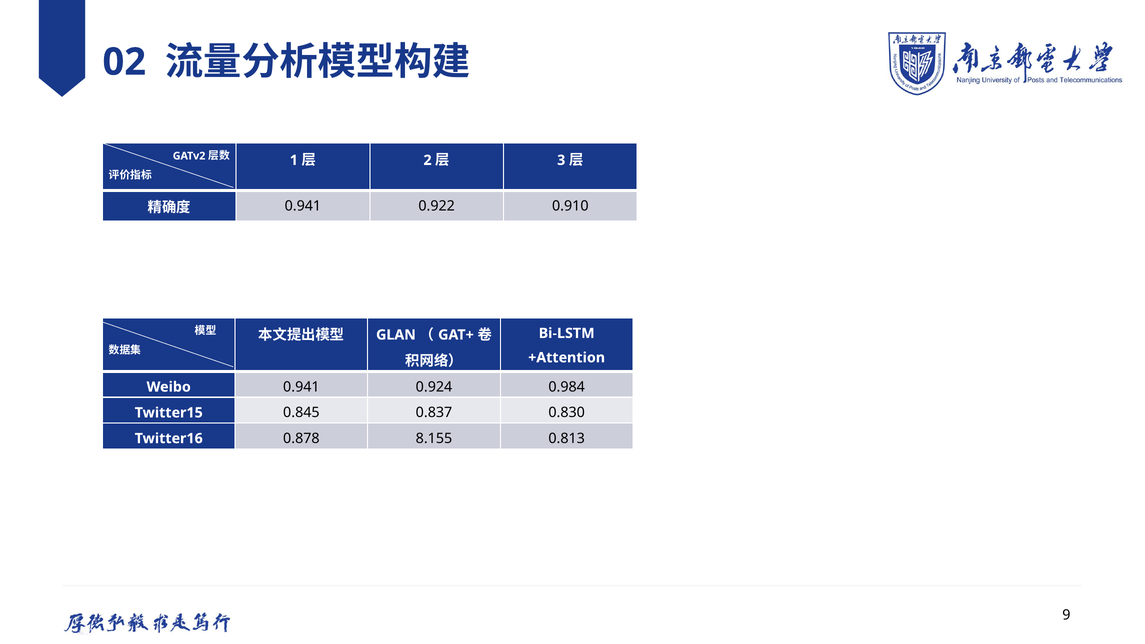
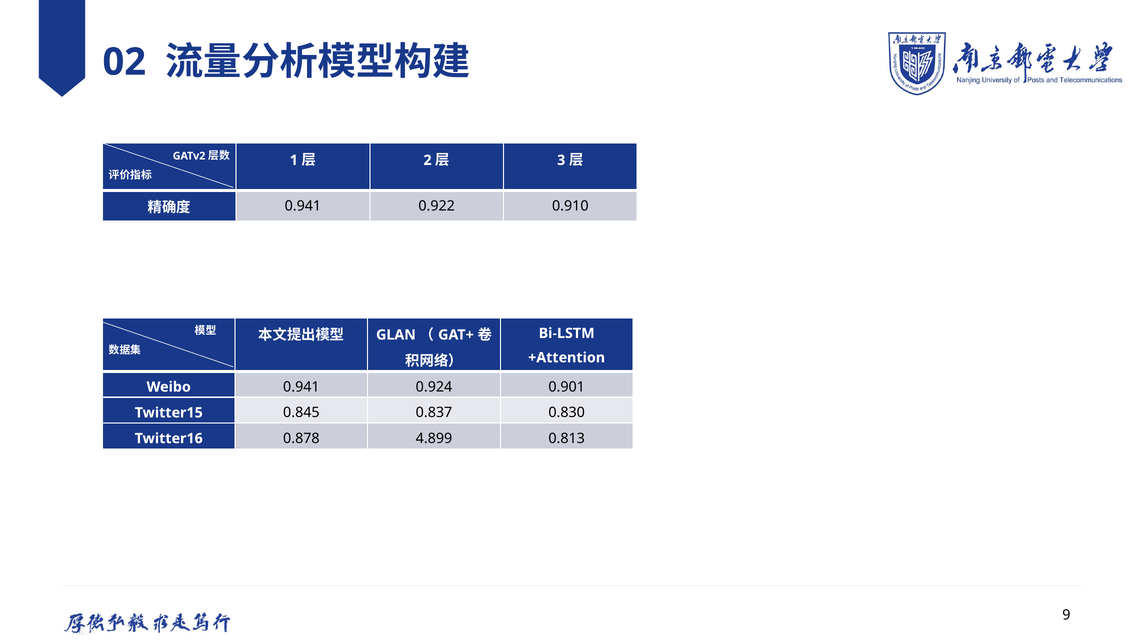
0.984: 0.984 -> 0.901
8.155: 8.155 -> 4.899
